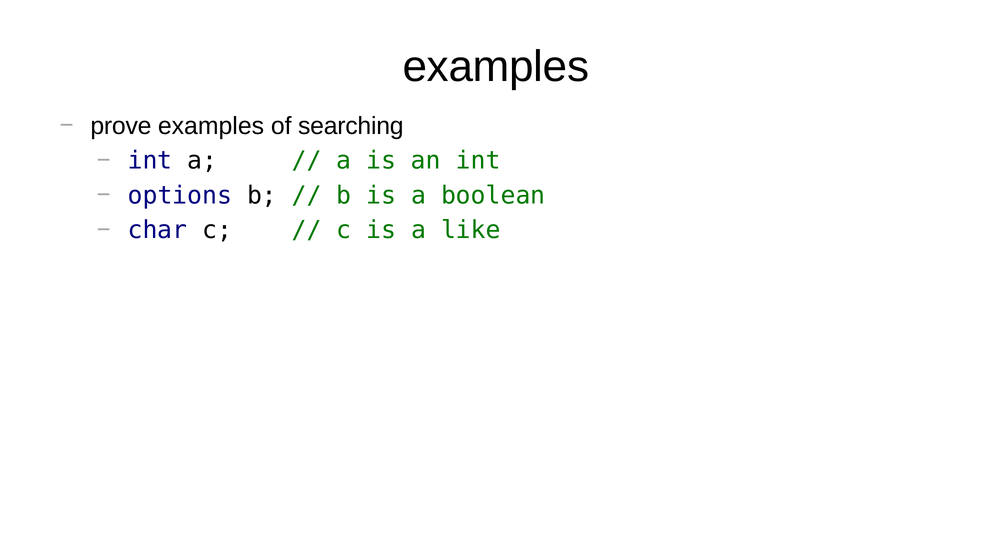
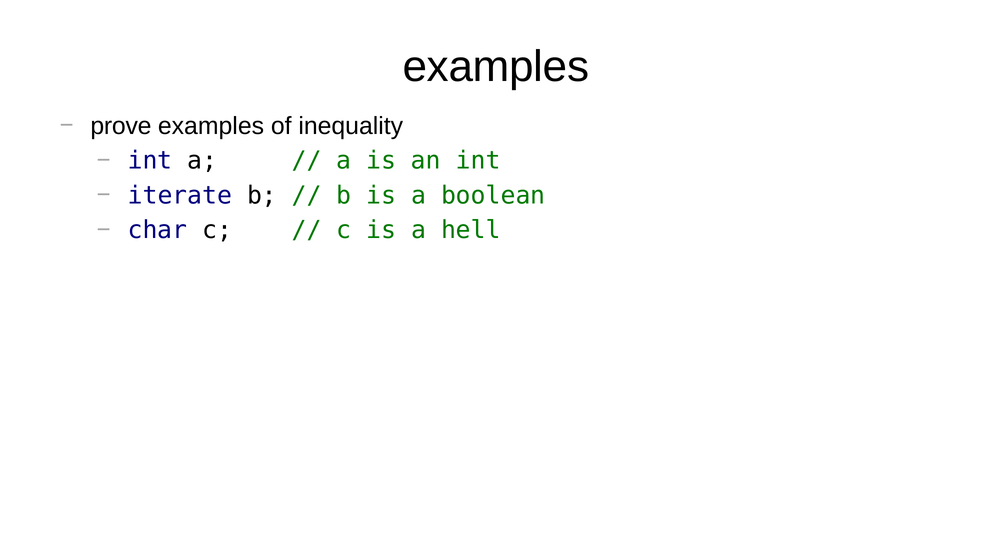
searching: searching -> inequality
options: options -> iterate
like: like -> hell
